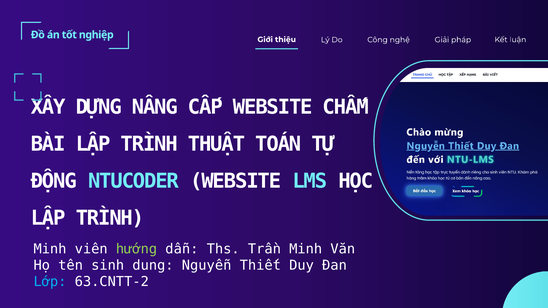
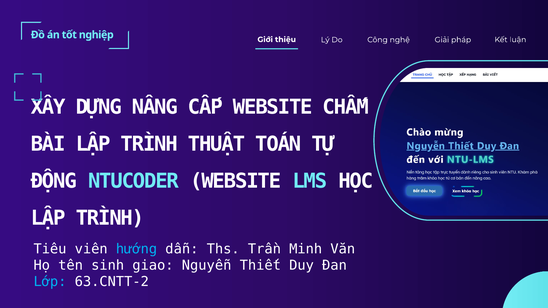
Minh at (50, 249): Minh -> Tiêu
hướng colour: light green -> light blue
dung: dung -> giao
